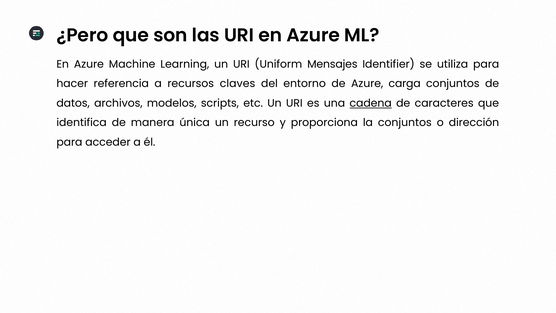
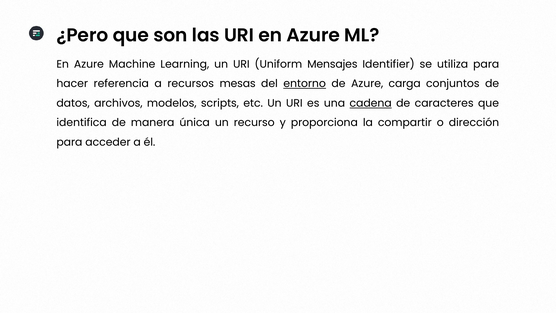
claves: claves -> mesas
entorno underline: none -> present
la conjuntos: conjuntos -> compartir
